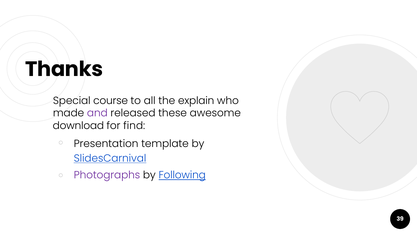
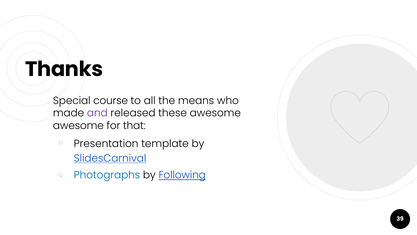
explain: explain -> means
download at (78, 125): download -> awesome
find: find -> that
Photographs colour: purple -> blue
